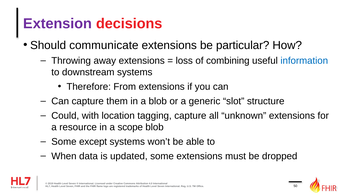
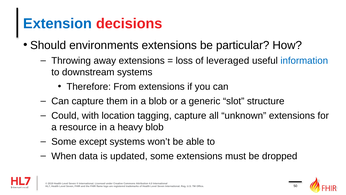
Extension colour: purple -> blue
communicate: communicate -> environments
combining: combining -> leveraged
scope: scope -> heavy
